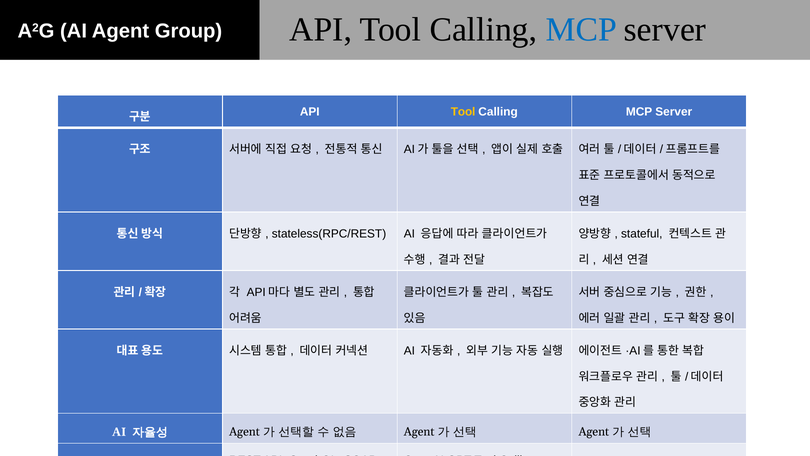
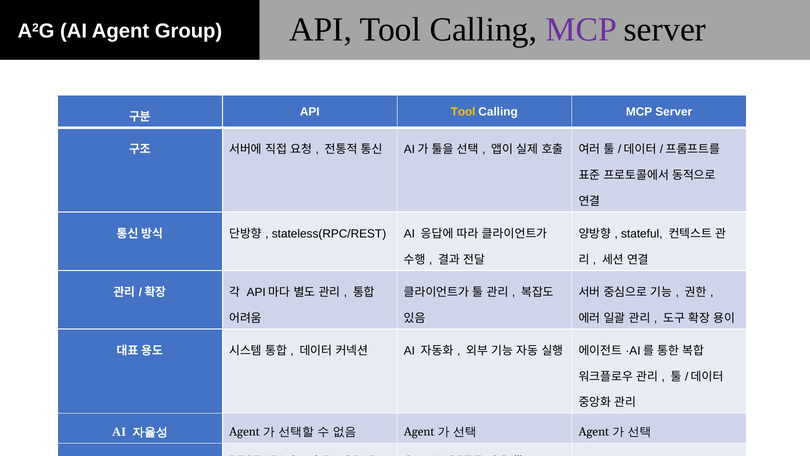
MCP at (581, 30) colour: blue -> purple
